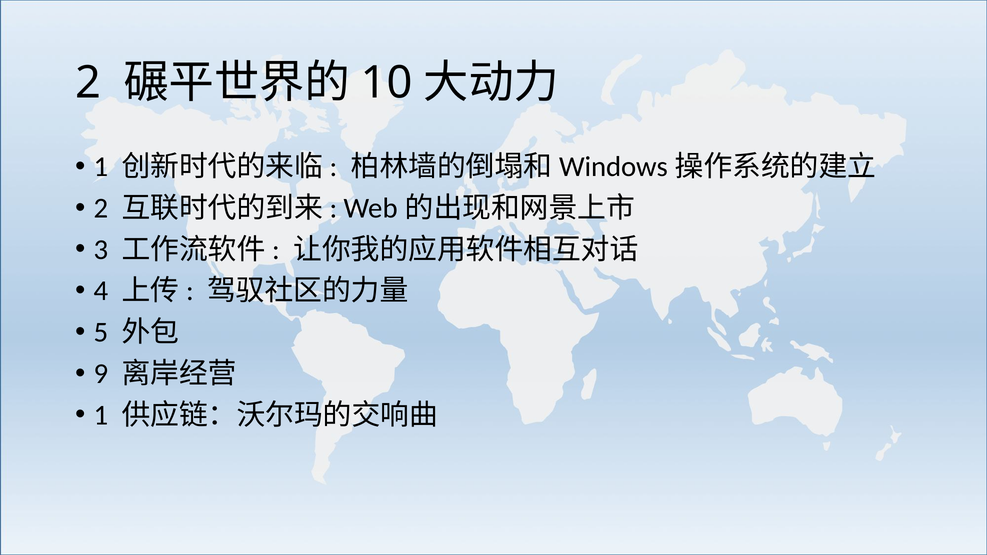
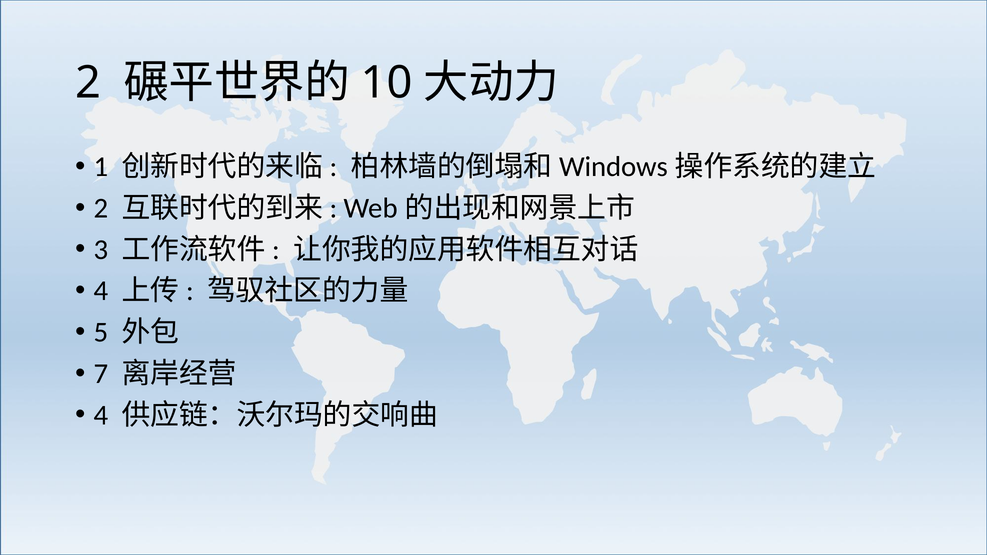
9: 9 -> 7
1 at (101, 415): 1 -> 4
